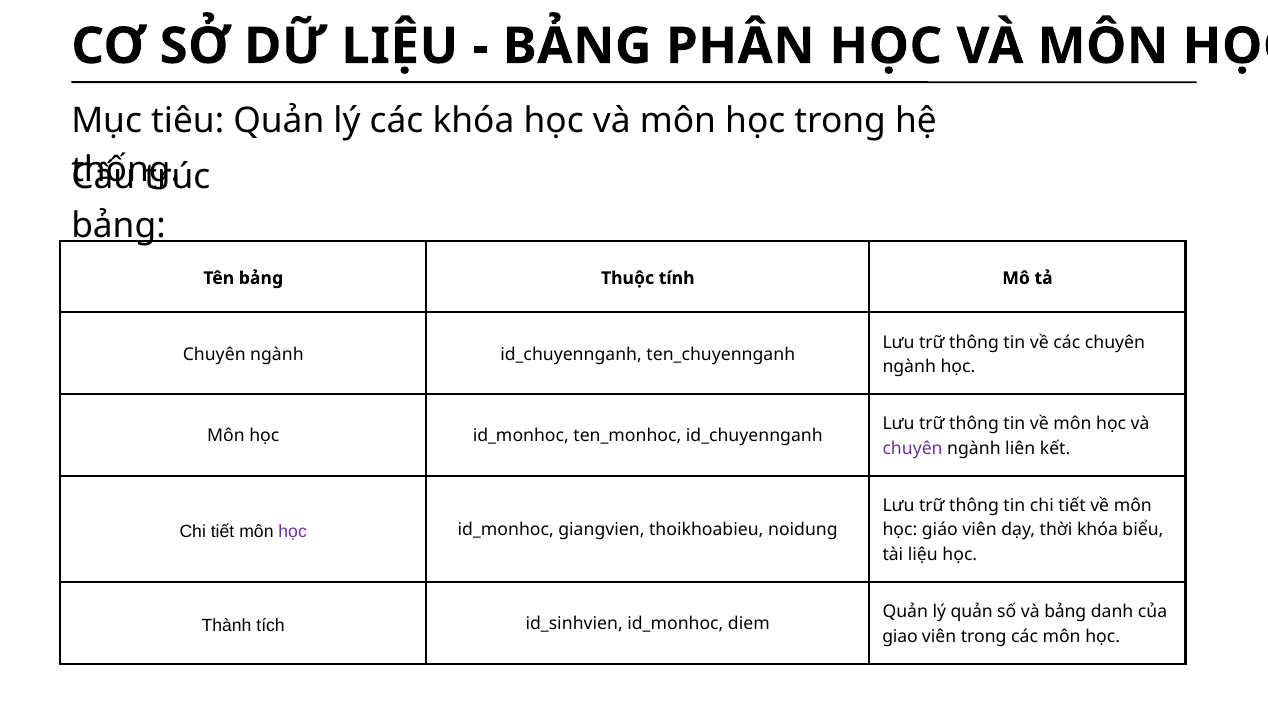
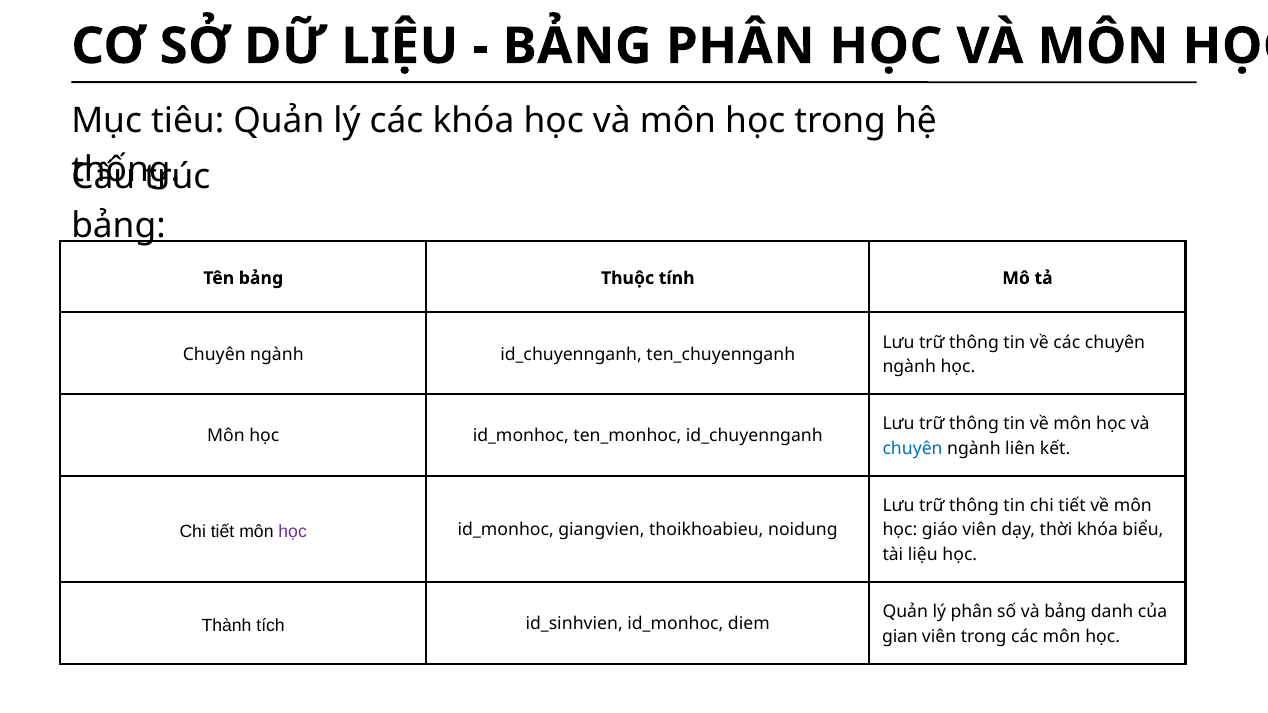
chuyên at (913, 449) colour: purple -> blue
lý quản: quản -> phân
giao: giao -> gian
